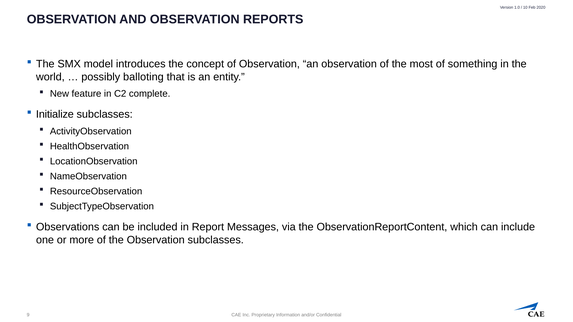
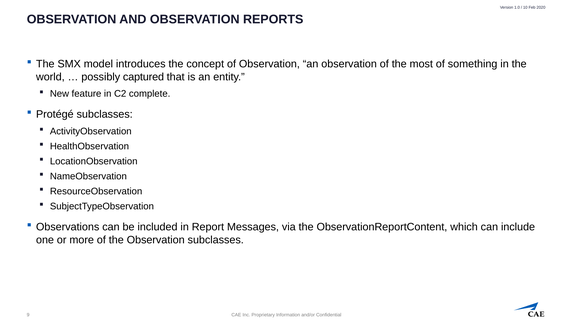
balloting: balloting -> captured
Initialize: Initialize -> Protégé
